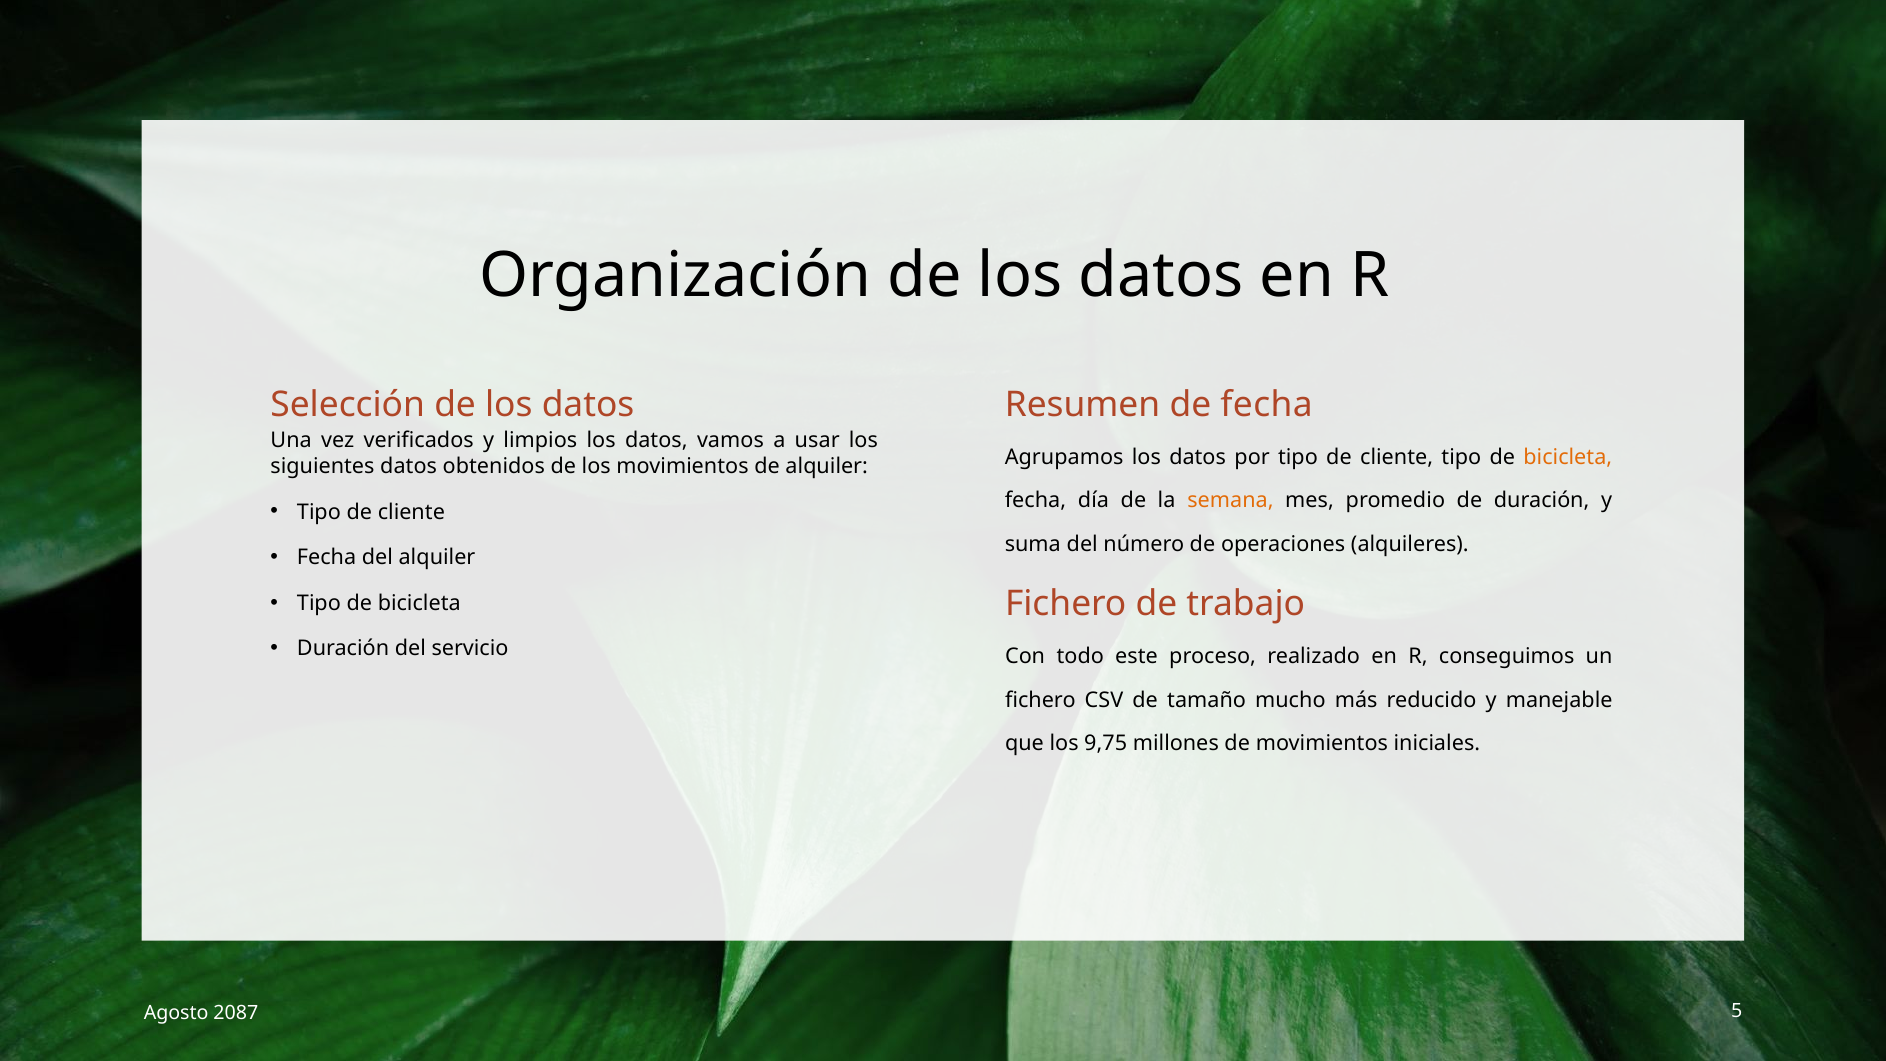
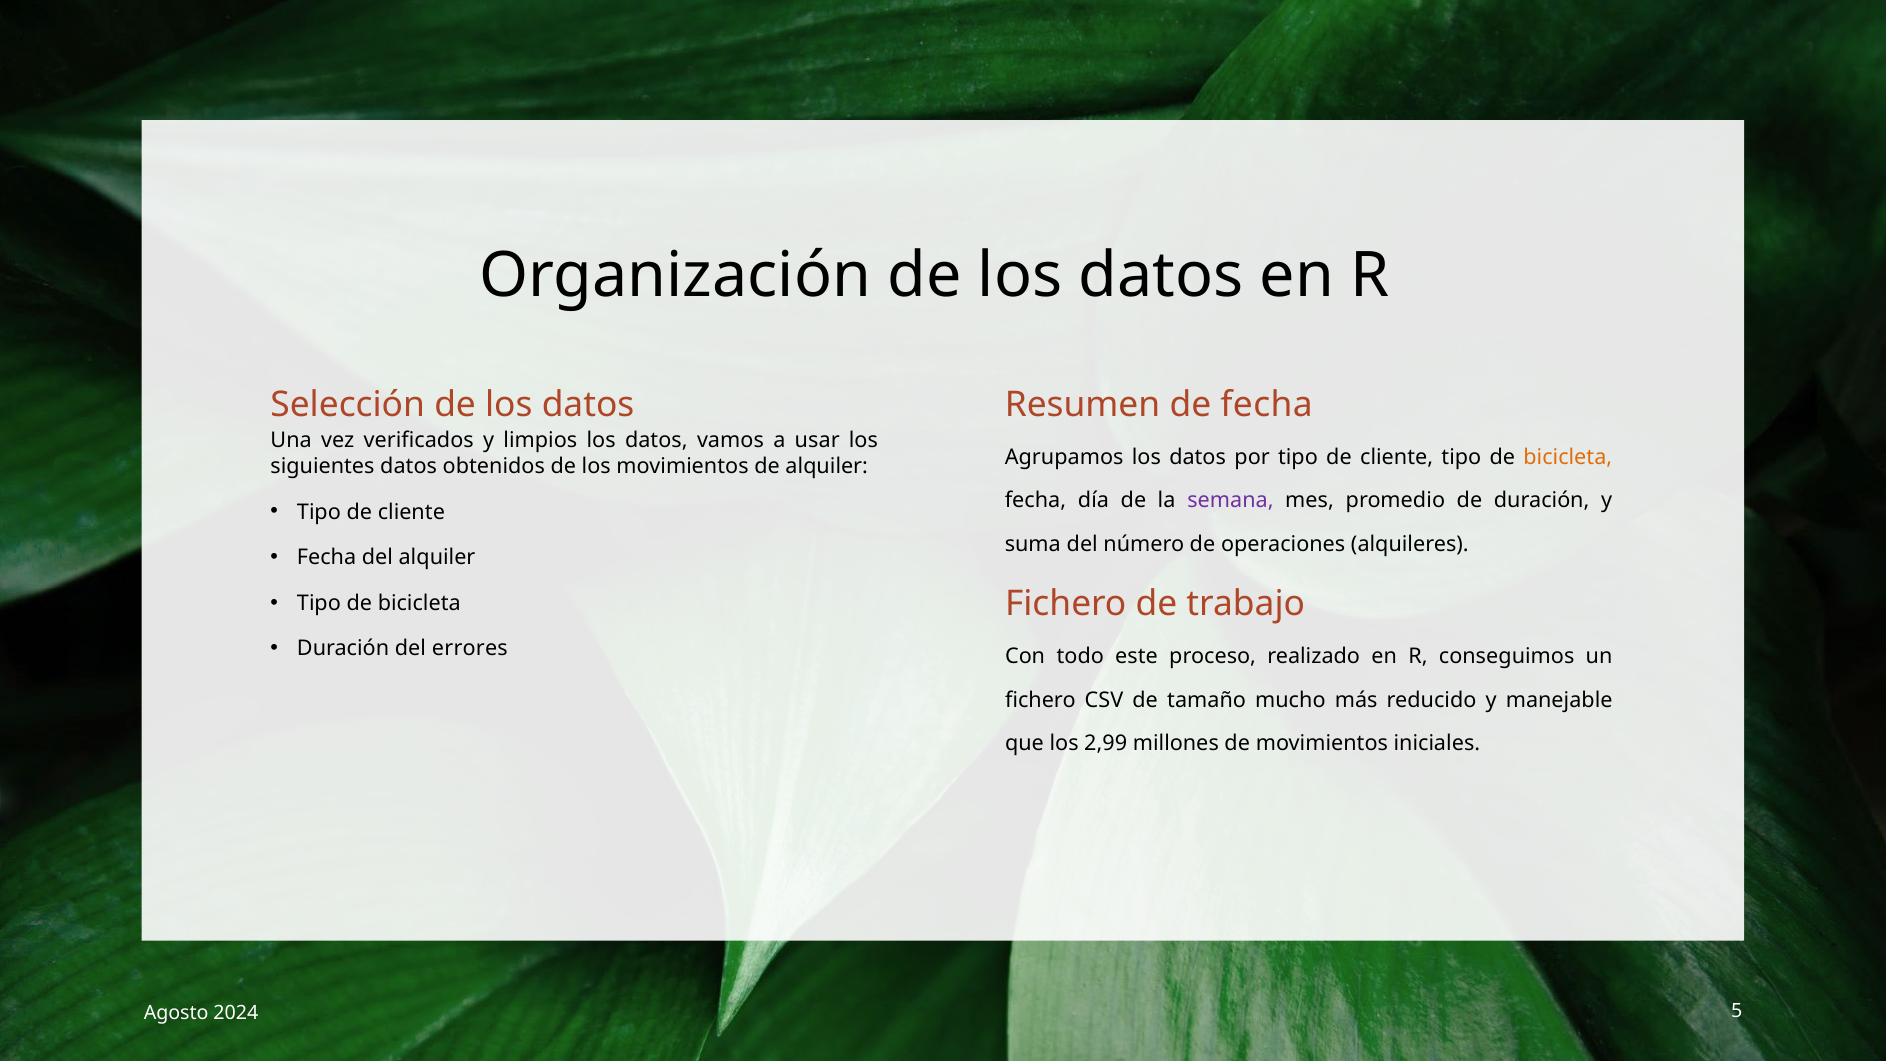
semana colour: orange -> purple
servicio: servicio -> errores
9,75: 9,75 -> 2,99
2087: 2087 -> 2024
